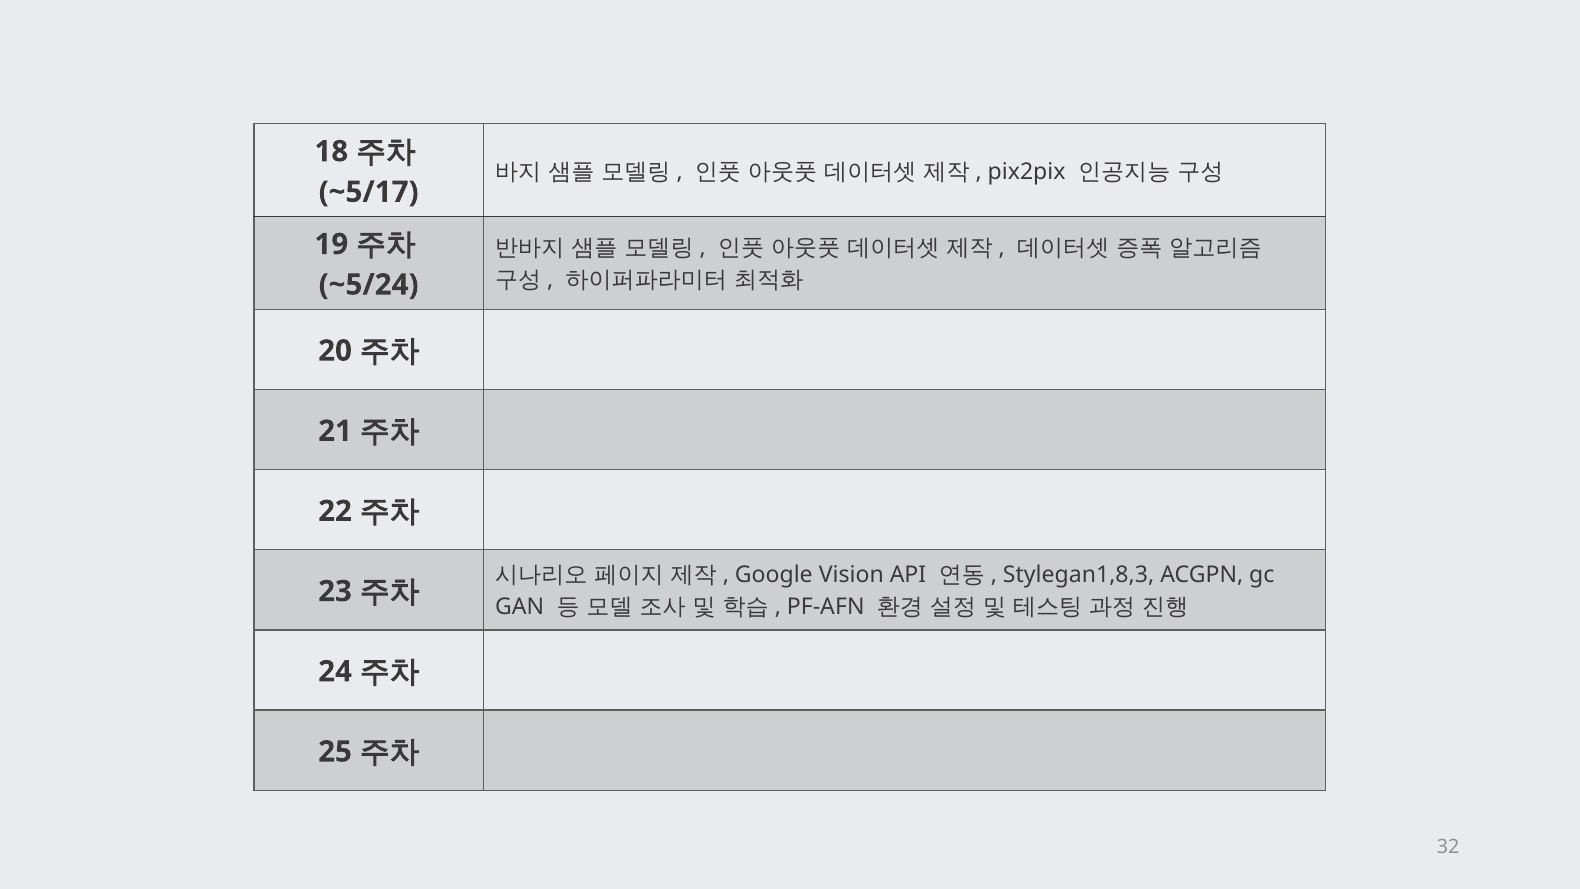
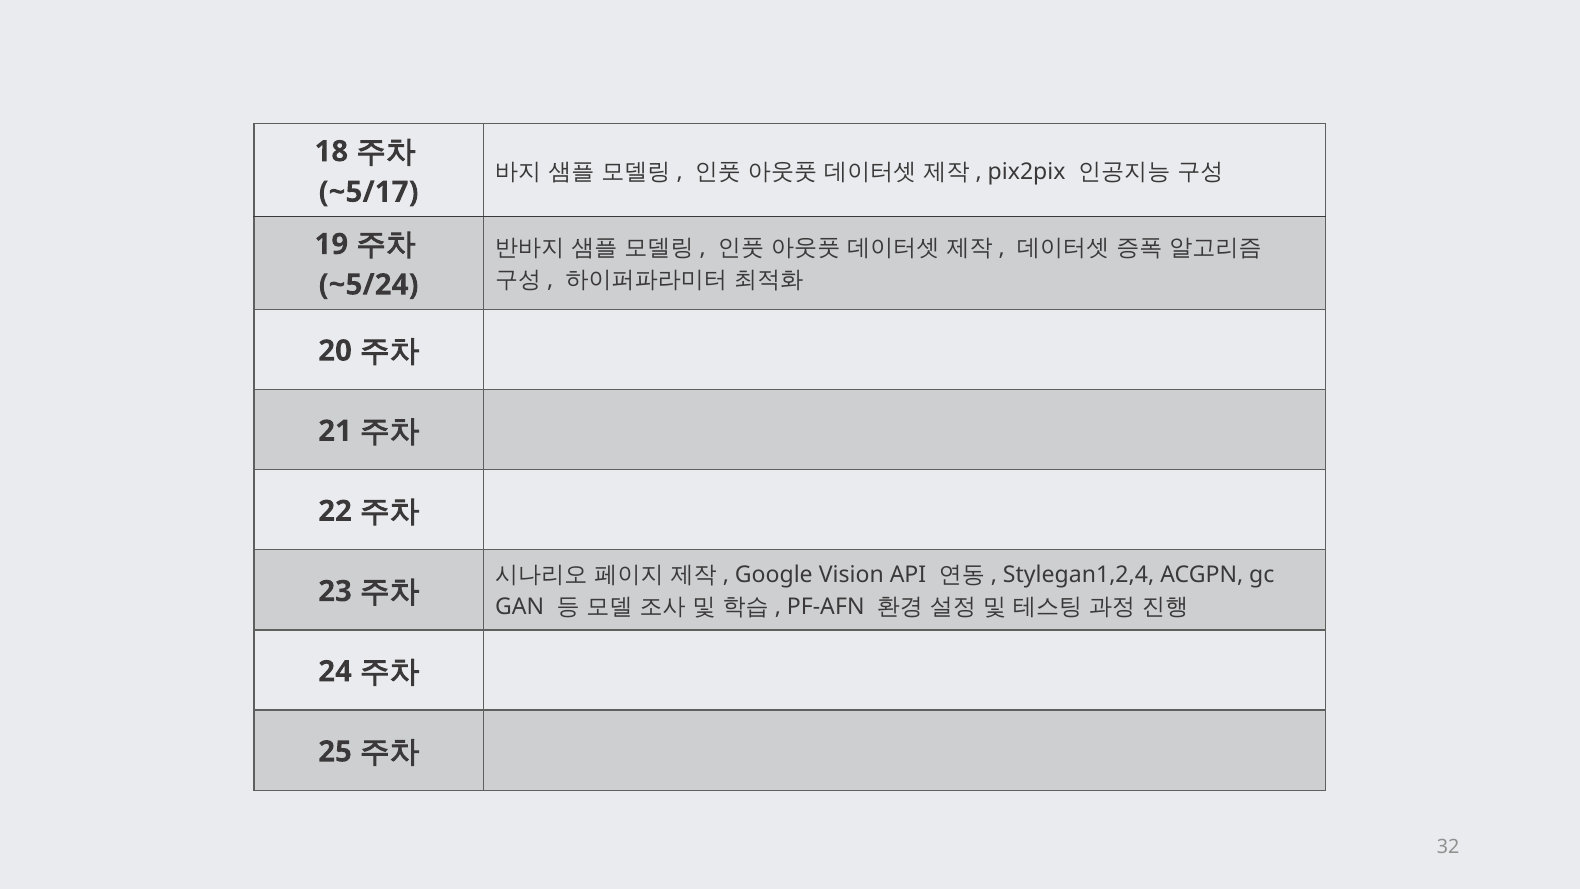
Stylegan1,8,3: Stylegan1,8,3 -> Stylegan1,2,4
